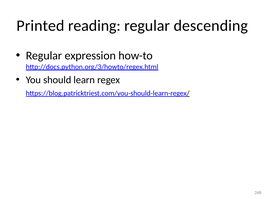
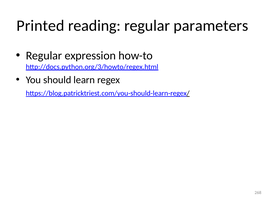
descending: descending -> parameters
